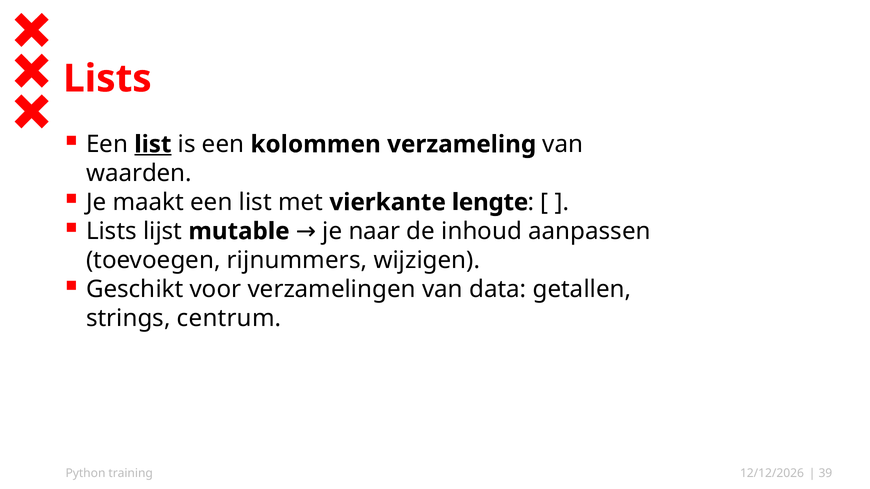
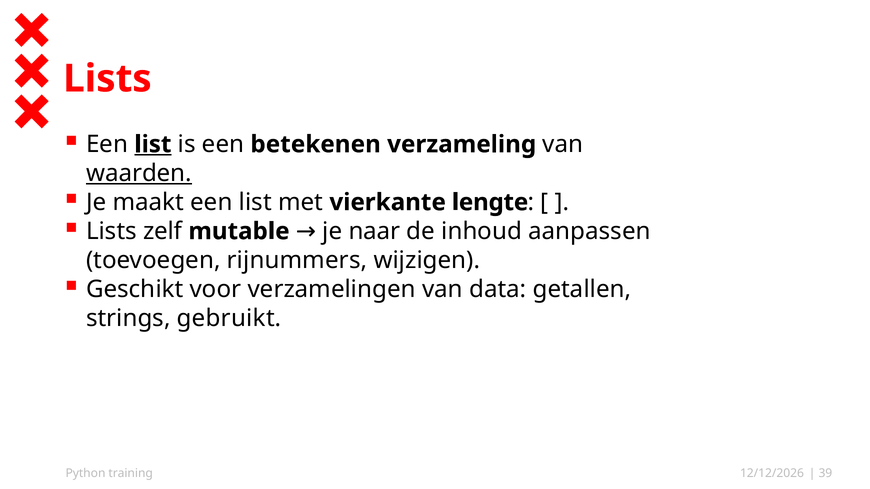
kolommen: kolommen -> betekenen
waarden underline: none -> present
lijst: lijst -> zelf
centrum: centrum -> gebruikt
